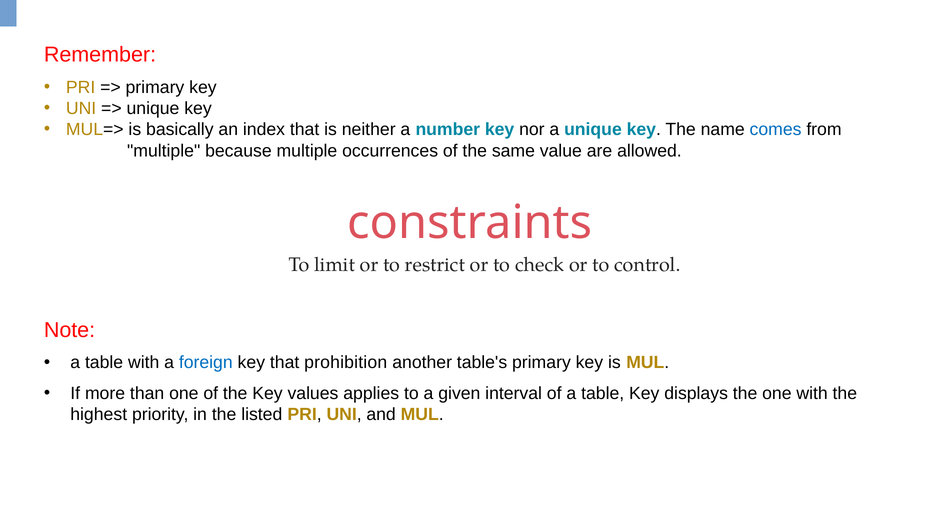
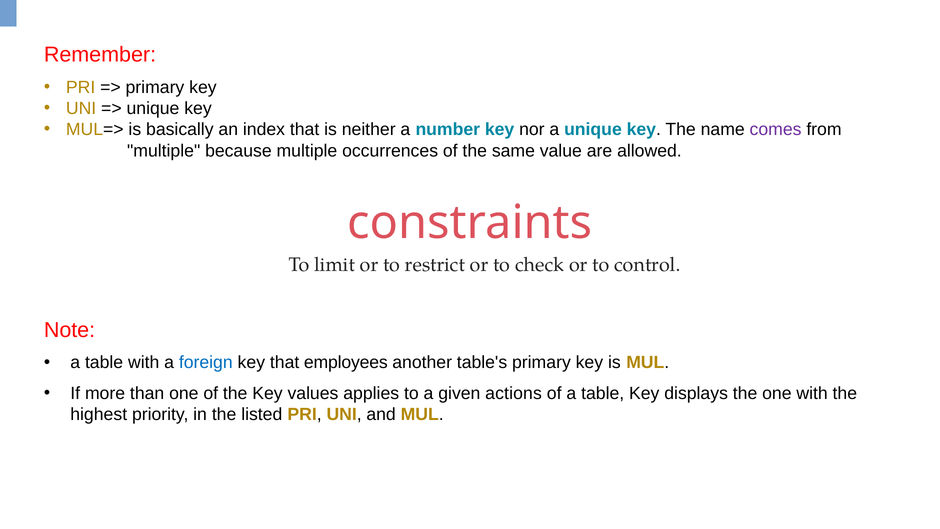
comes colour: blue -> purple
prohibition: prohibition -> employees
interval: interval -> actions
